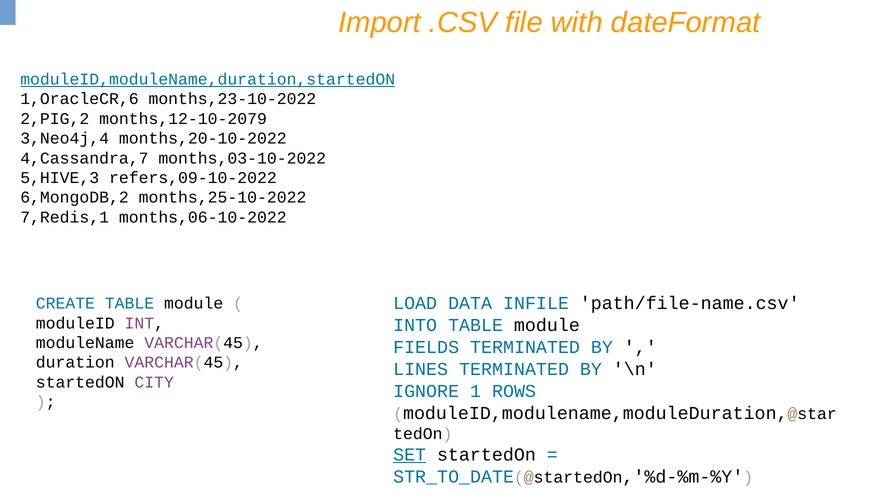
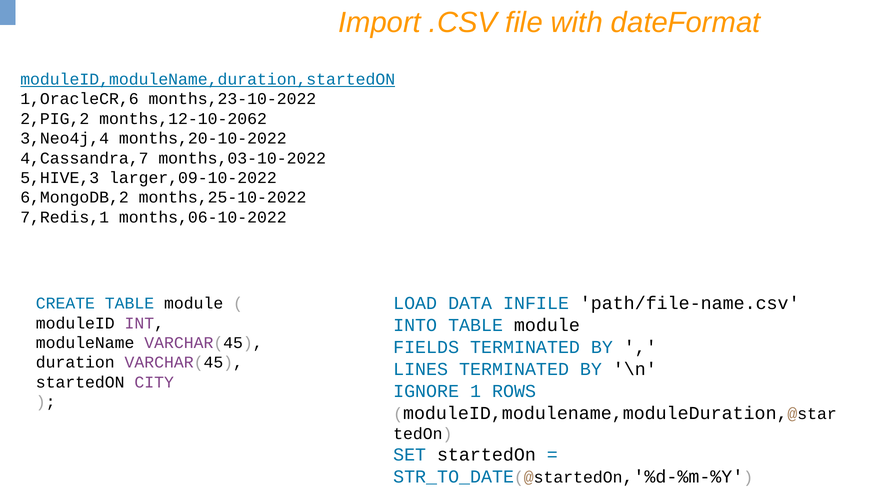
months,12-10-2079: months,12-10-2079 -> months,12-10-2062
refers,09-10-2022: refers,09-10-2022 -> larger,09-10-2022
SET underline: present -> none
